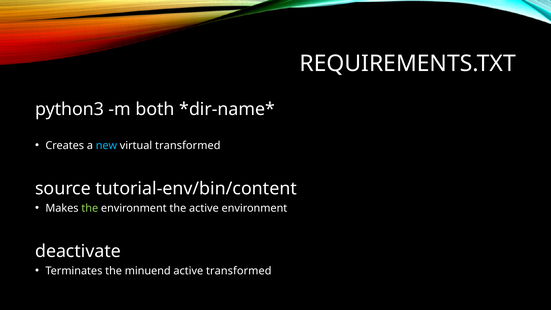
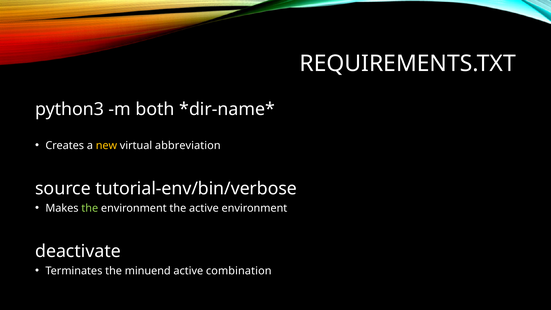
new colour: light blue -> yellow
virtual transformed: transformed -> abbreviation
tutorial-env/bin/content: tutorial-env/bin/content -> tutorial-env/bin/verbose
active transformed: transformed -> combination
